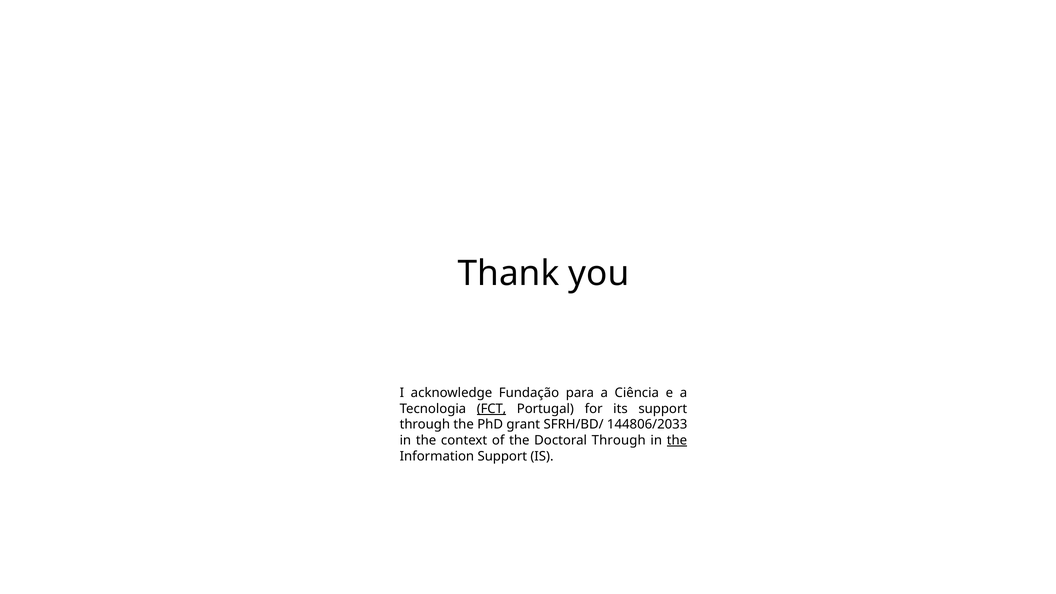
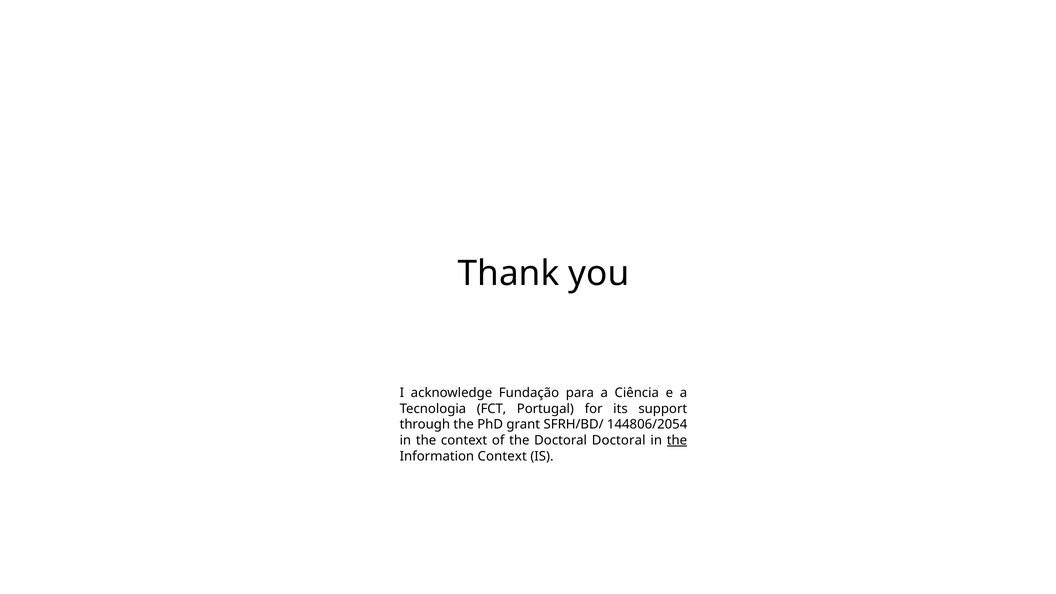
FCT underline: present -> none
144806/2033: 144806/2033 -> 144806/2054
Doctoral Through: Through -> Doctoral
Information Support: Support -> Context
